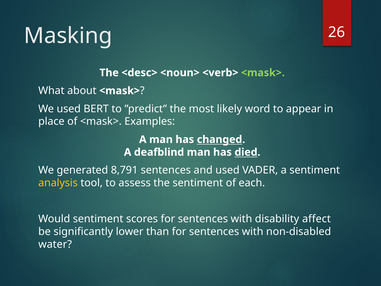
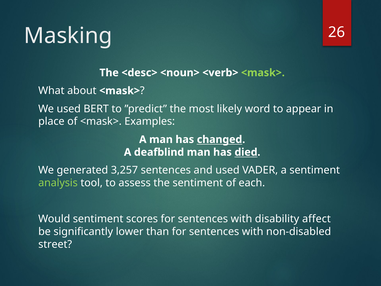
8,791: 8,791 -> 3,257
analysis colour: yellow -> light green
water: water -> street
